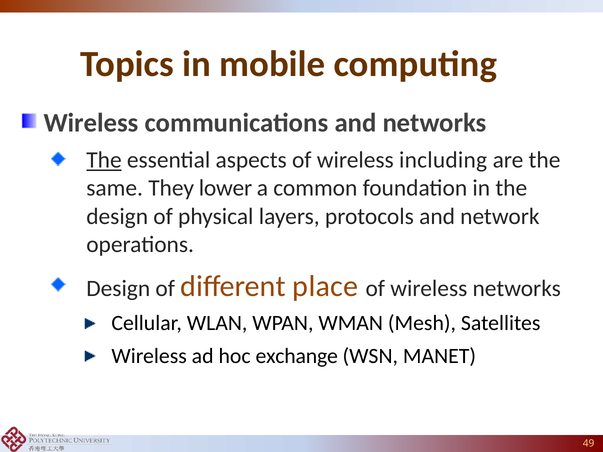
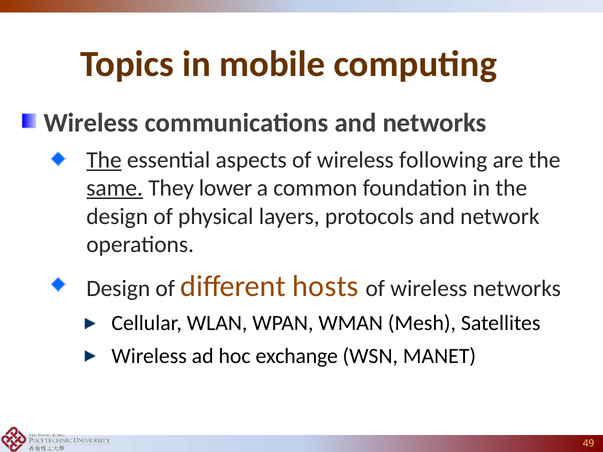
including: including -> following
same underline: none -> present
place: place -> hosts
